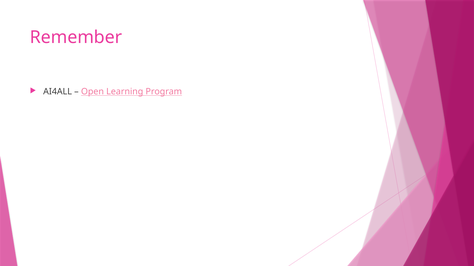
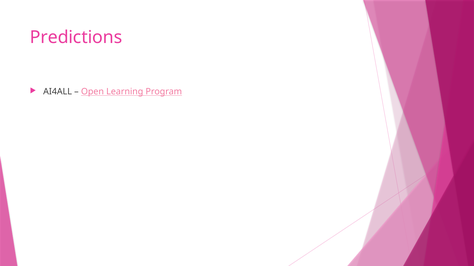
Remember: Remember -> Predictions
